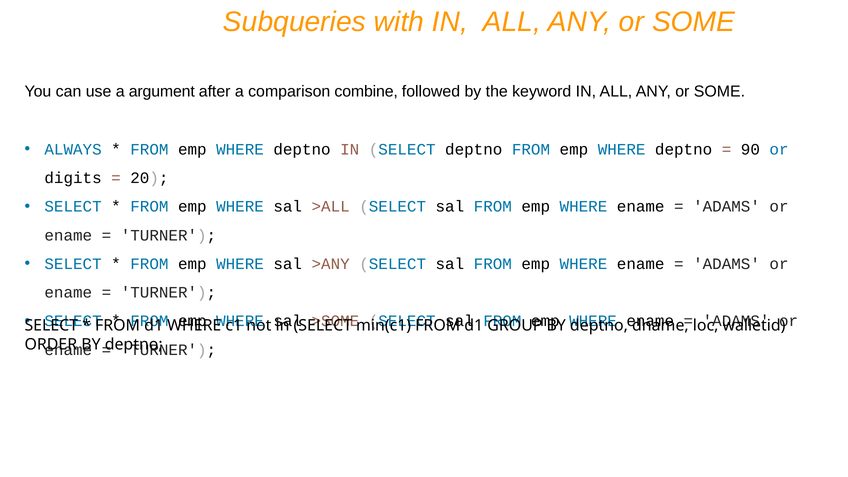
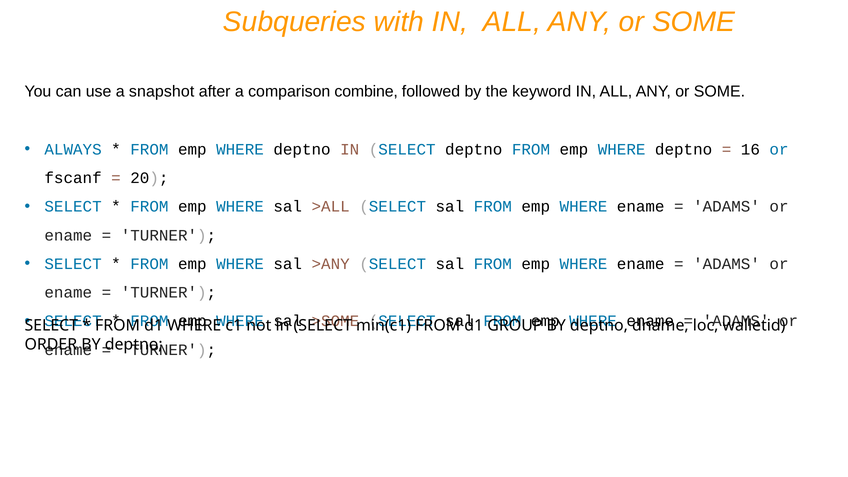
argument: argument -> snapshot
90: 90 -> 16
digits: digits -> fscanf
